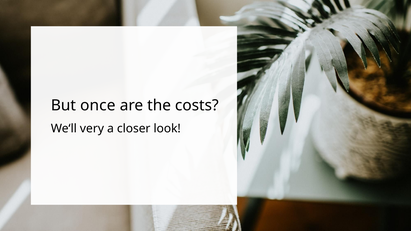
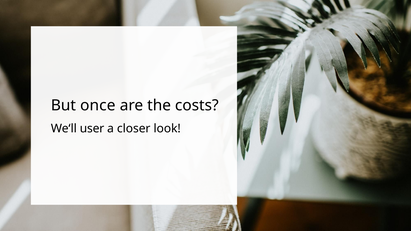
very: very -> user
